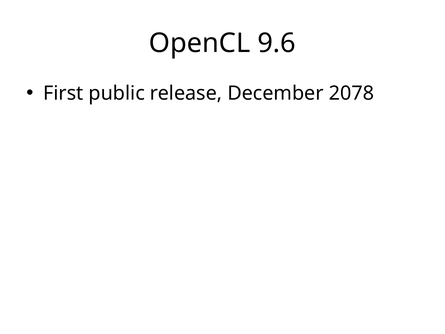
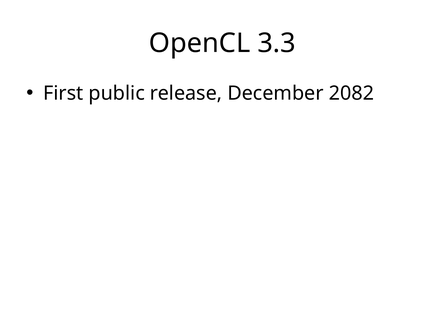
9.6: 9.6 -> 3.3
2078: 2078 -> 2082
